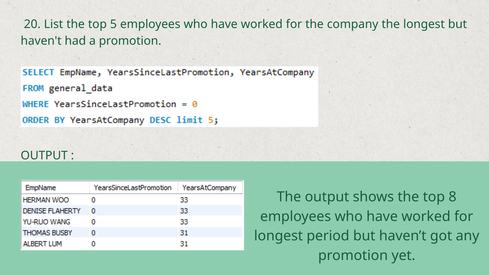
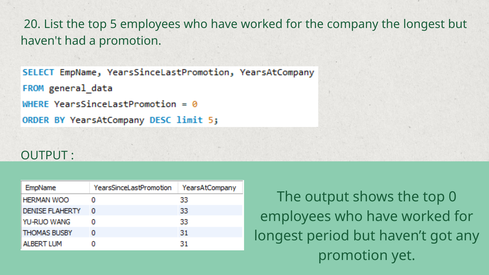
8: 8 -> 0
